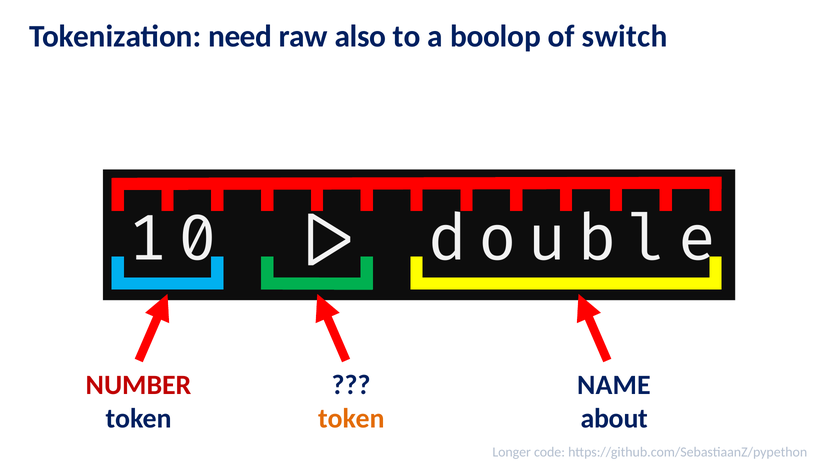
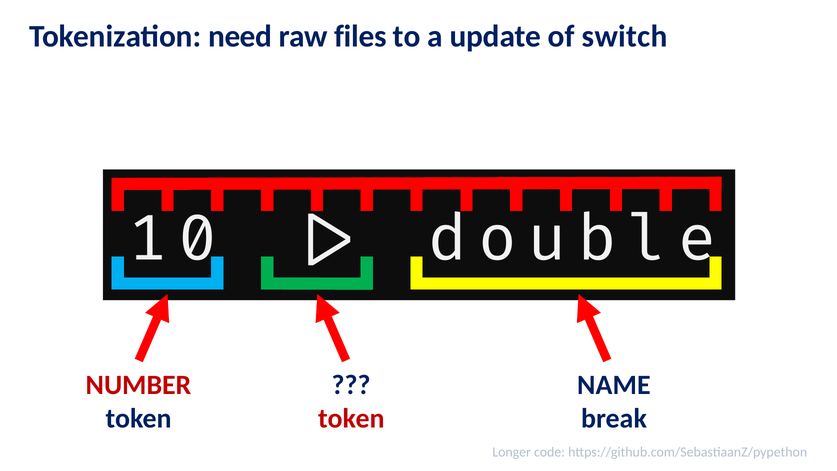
also: also -> files
boolop: boolop -> update
token at (351, 418) colour: orange -> red
about: about -> break
